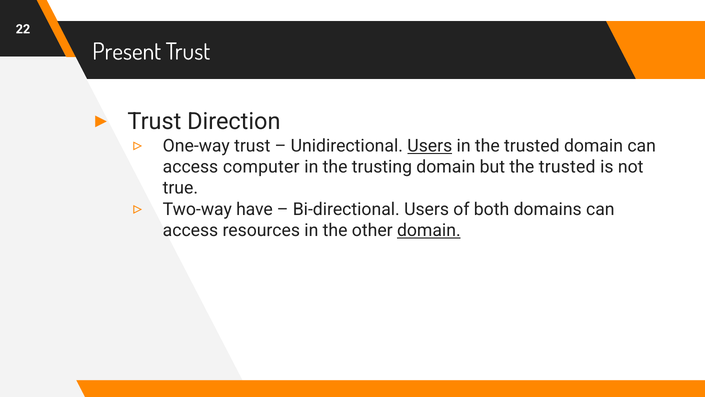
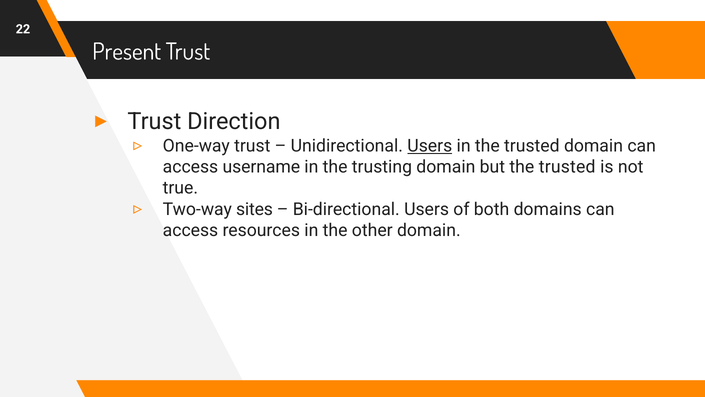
computer: computer -> username
have: have -> sites
domain at (429, 230) underline: present -> none
